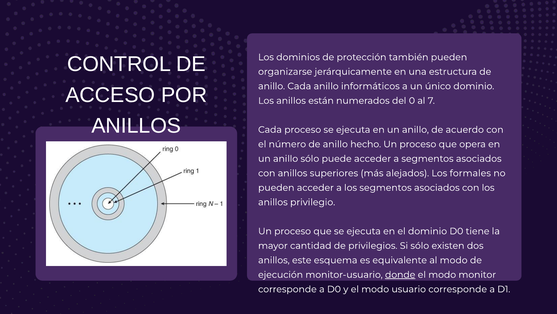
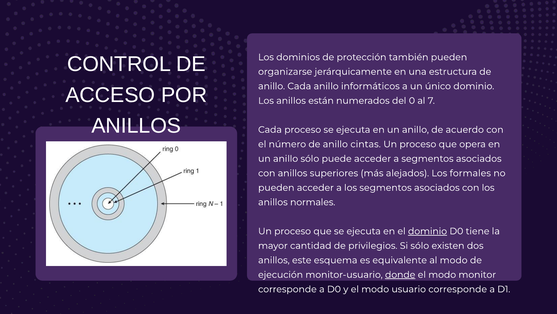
hecho: hecho -> cintas
privilegio: privilegio -> normales
dominio at (428, 231) underline: none -> present
